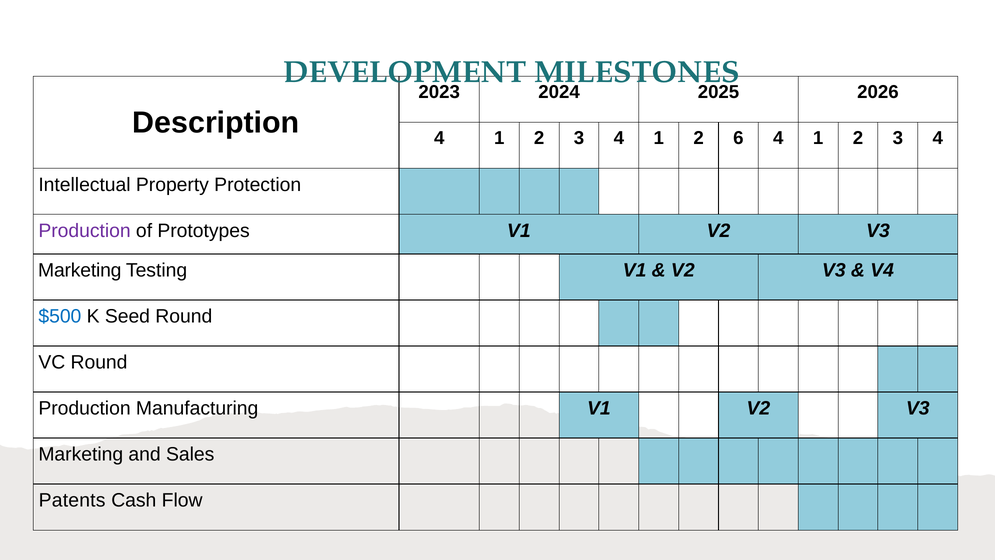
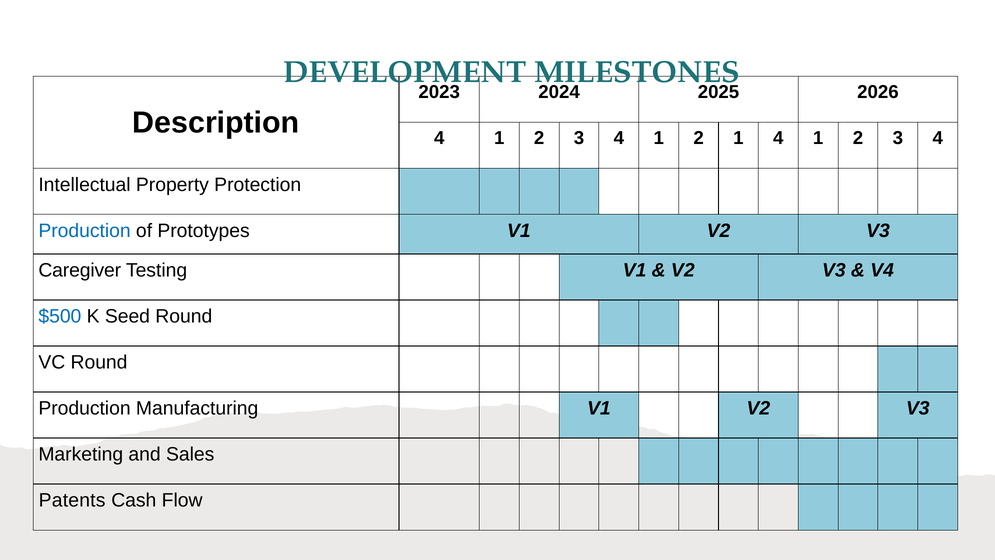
2 6: 6 -> 1
Production at (85, 231) colour: purple -> blue
Marketing at (80, 270): Marketing -> Caregiver
